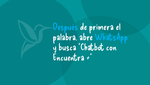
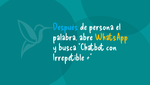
primera: primera -> persona
WhatsApp colour: light blue -> yellow
Encuentra: Encuentra -> Irrepetible
